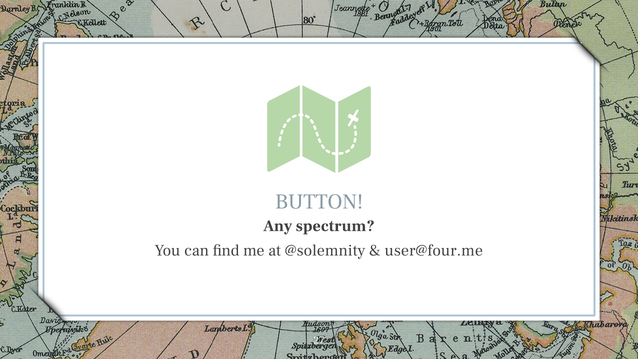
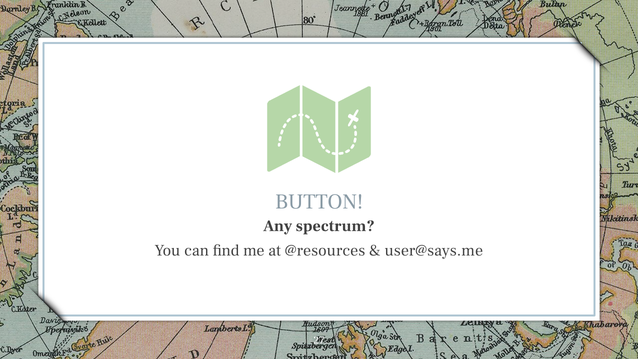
@solemnity: @solemnity -> @resources
user@four.me: user@four.me -> user@says.me
